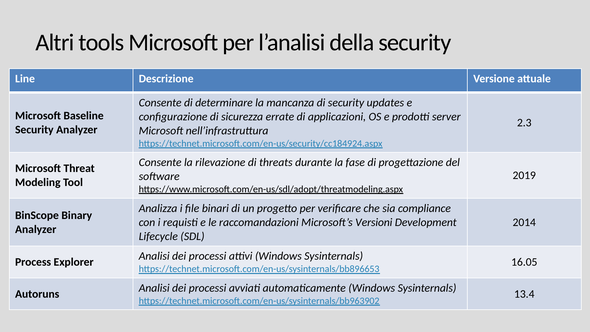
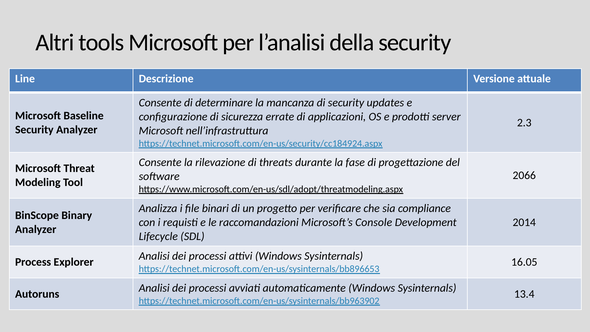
2019: 2019 -> 2066
Versioni: Versioni -> Console
